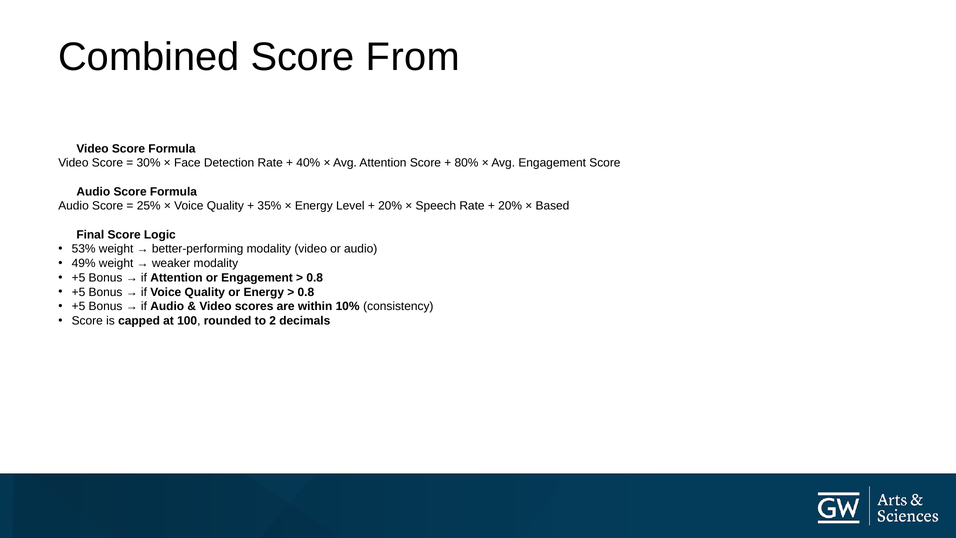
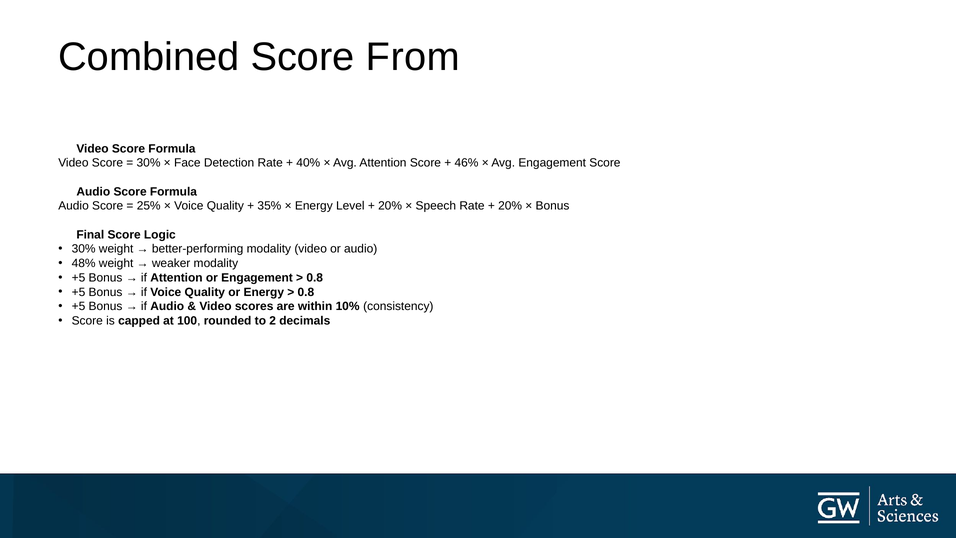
80%: 80% -> 46%
Based at (552, 206): Based -> Bonus
53% at (84, 249): 53% -> 30%
49%: 49% -> 48%
